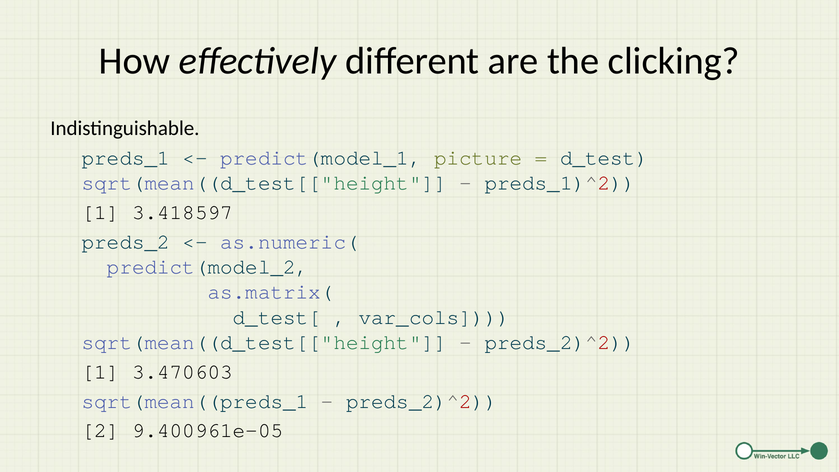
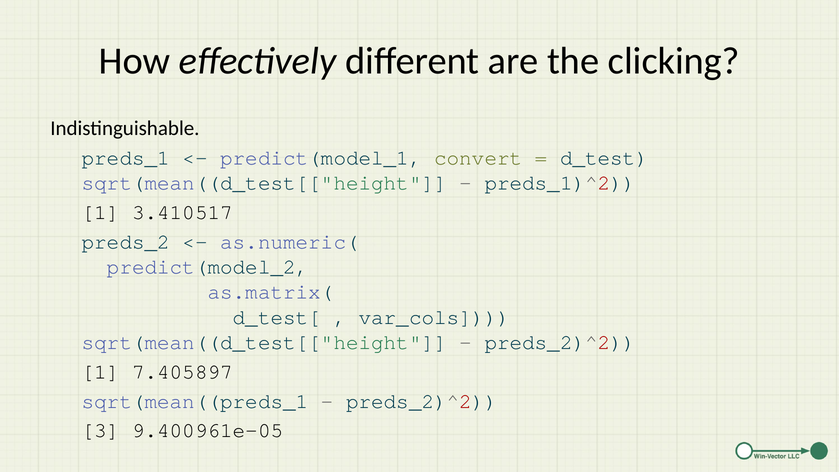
picture: picture -> convert
3.418597: 3.418597 -> 3.410517
3.470603: 3.470603 -> 7.405897
2: 2 -> 3
